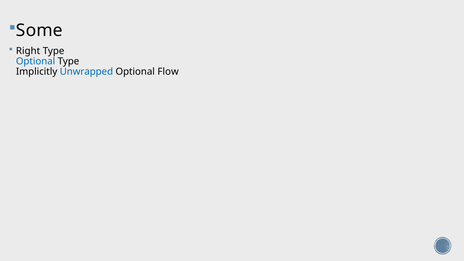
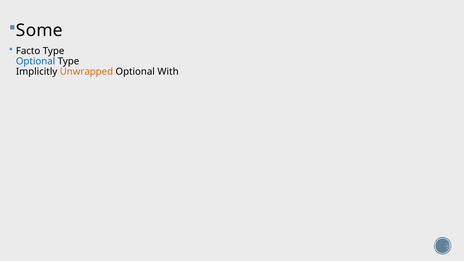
Right: Right -> Facto
Unwrapped colour: blue -> orange
Flow: Flow -> With
